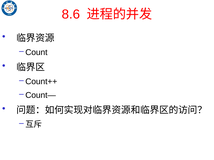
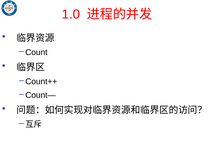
8.6: 8.6 -> 1.0
